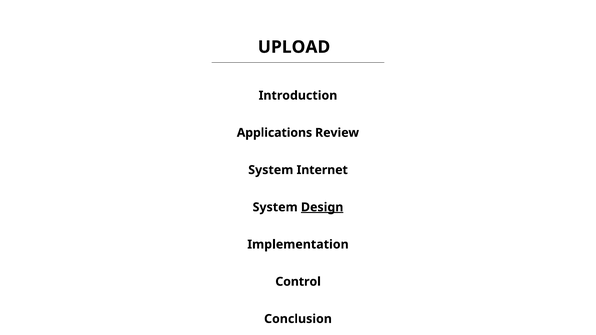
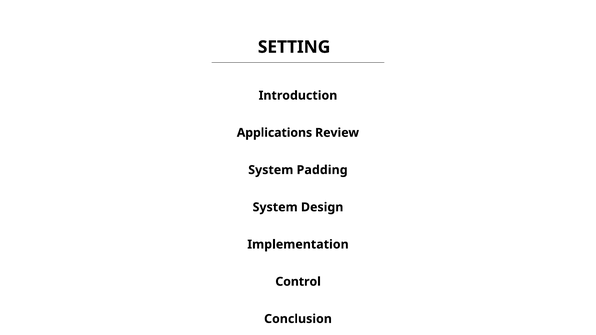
UPLOAD: UPLOAD -> SETTING
Internet: Internet -> Padding
Design underline: present -> none
